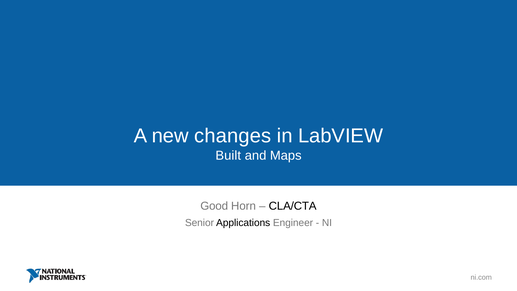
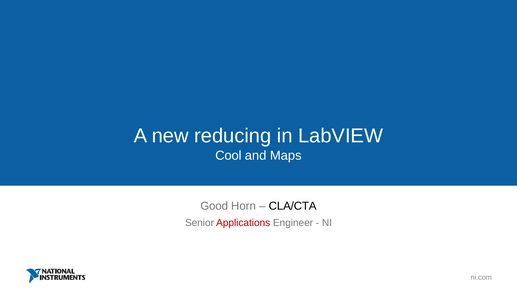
changes: changes -> reducing
Built: Built -> Cool
Applications colour: black -> red
